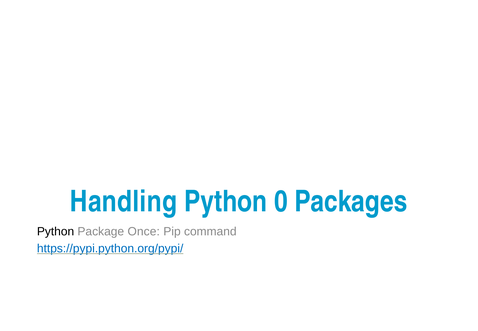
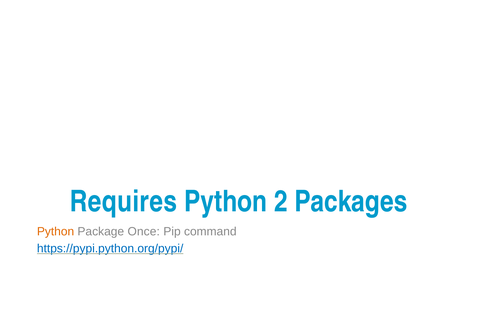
Handling: Handling -> Requires
0: 0 -> 2
Python at (56, 232) colour: black -> orange
